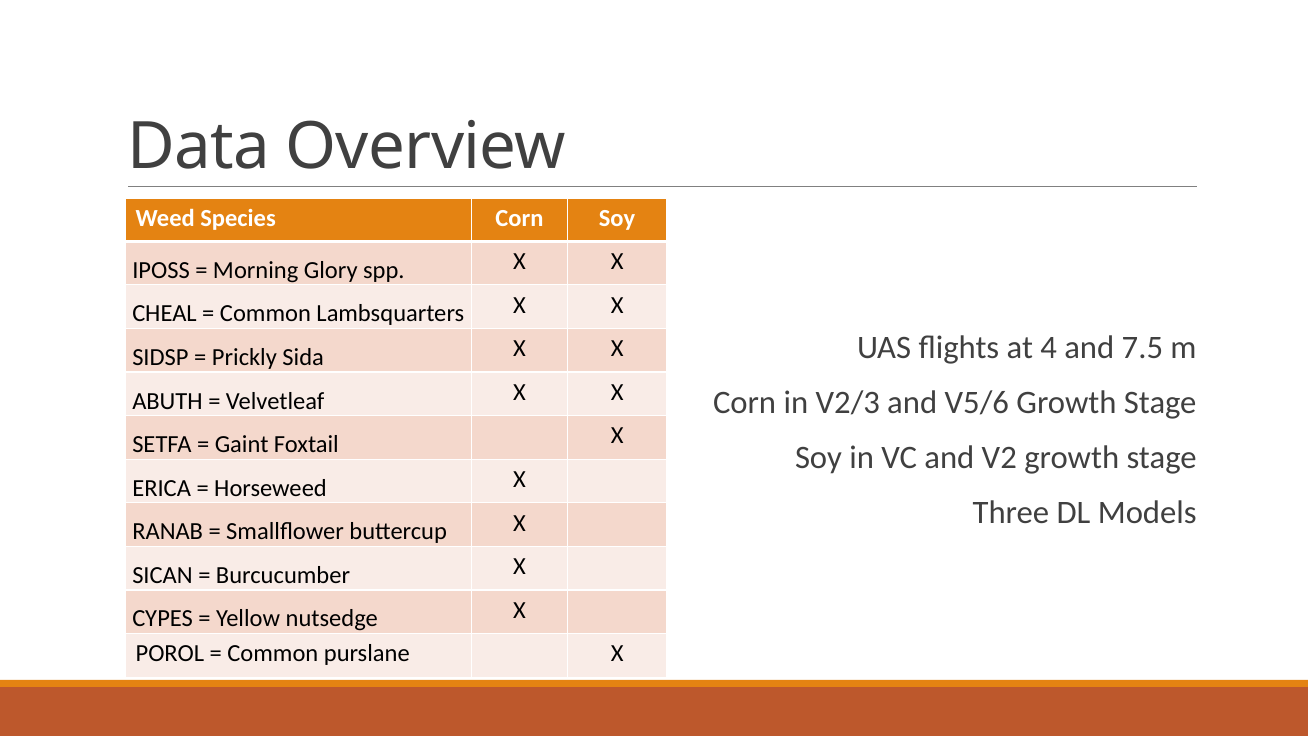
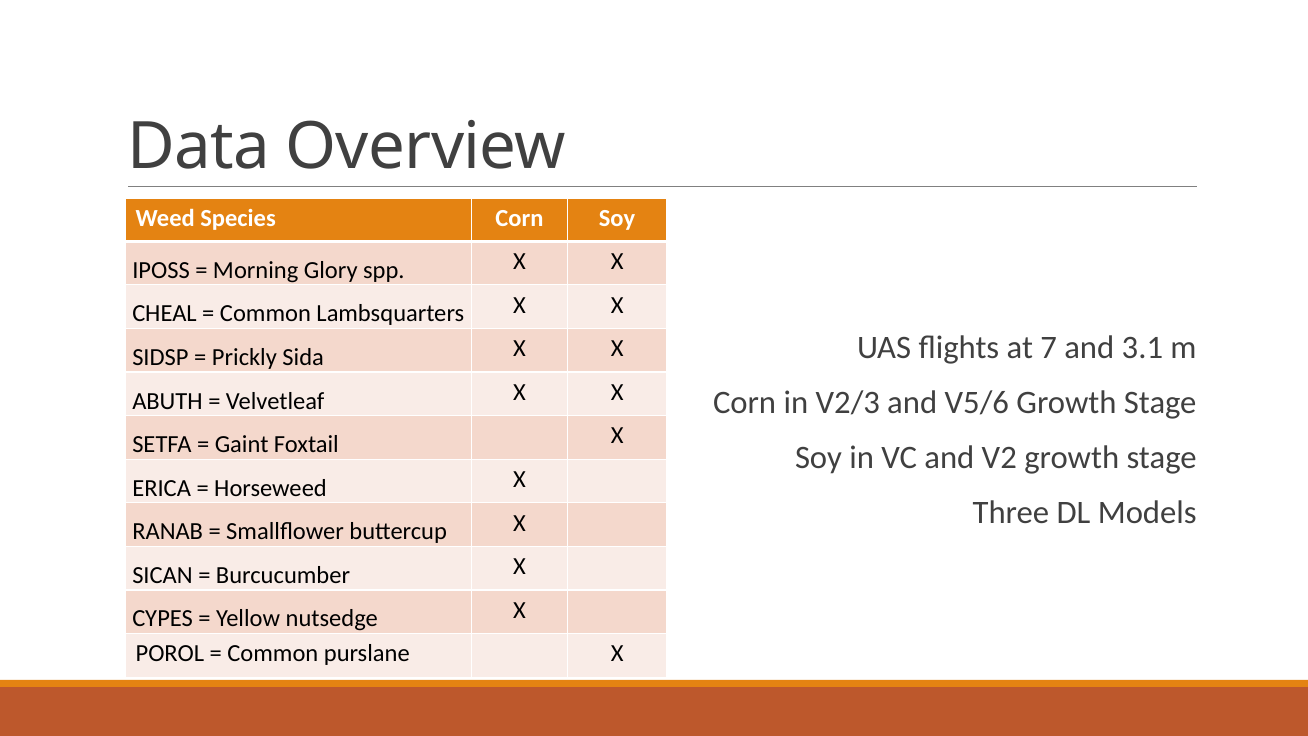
4: 4 -> 7
7.5: 7.5 -> 3.1
